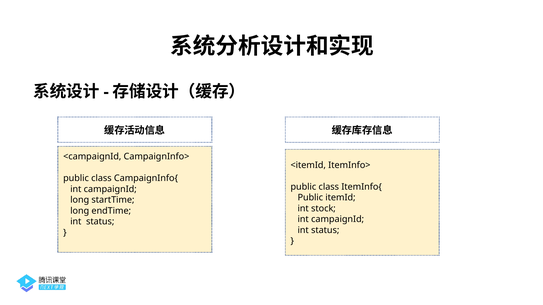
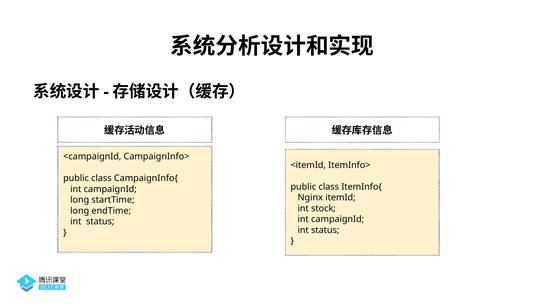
Public at (310, 198): Public -> Nginx
